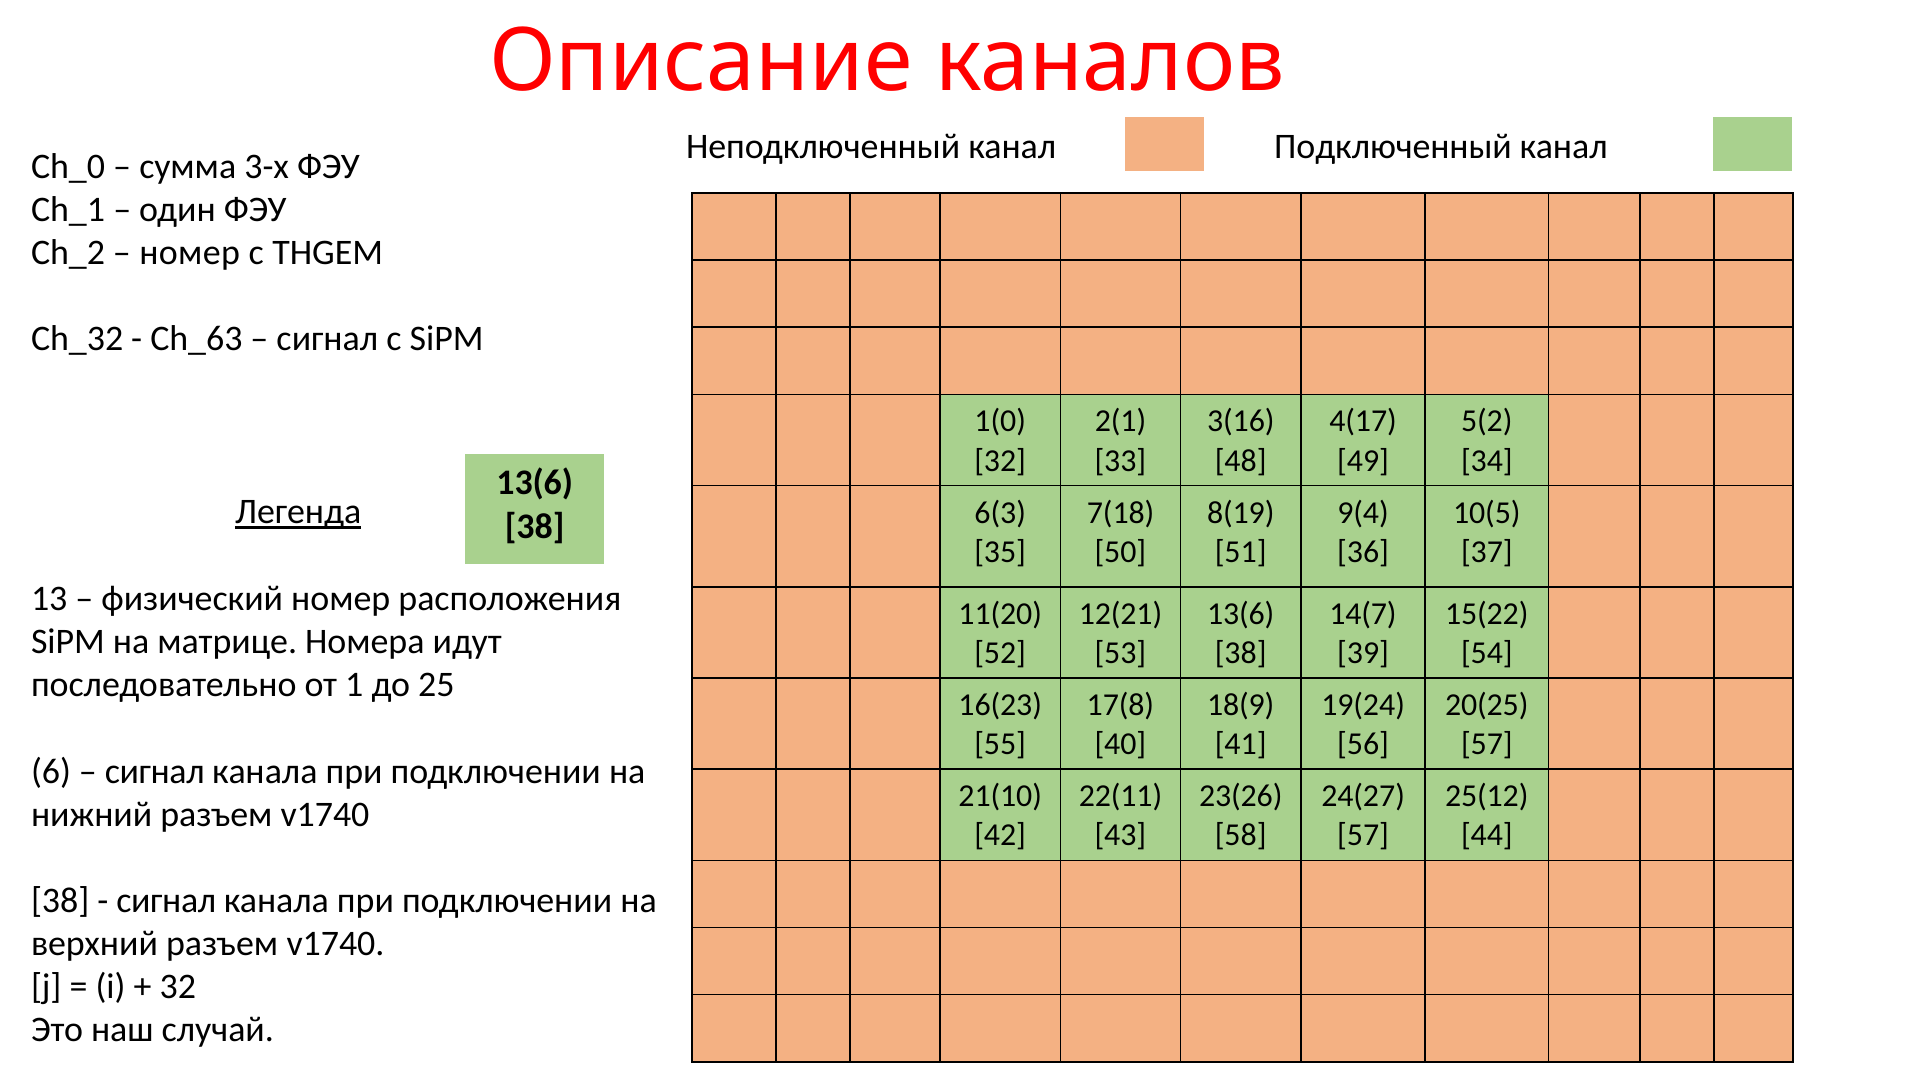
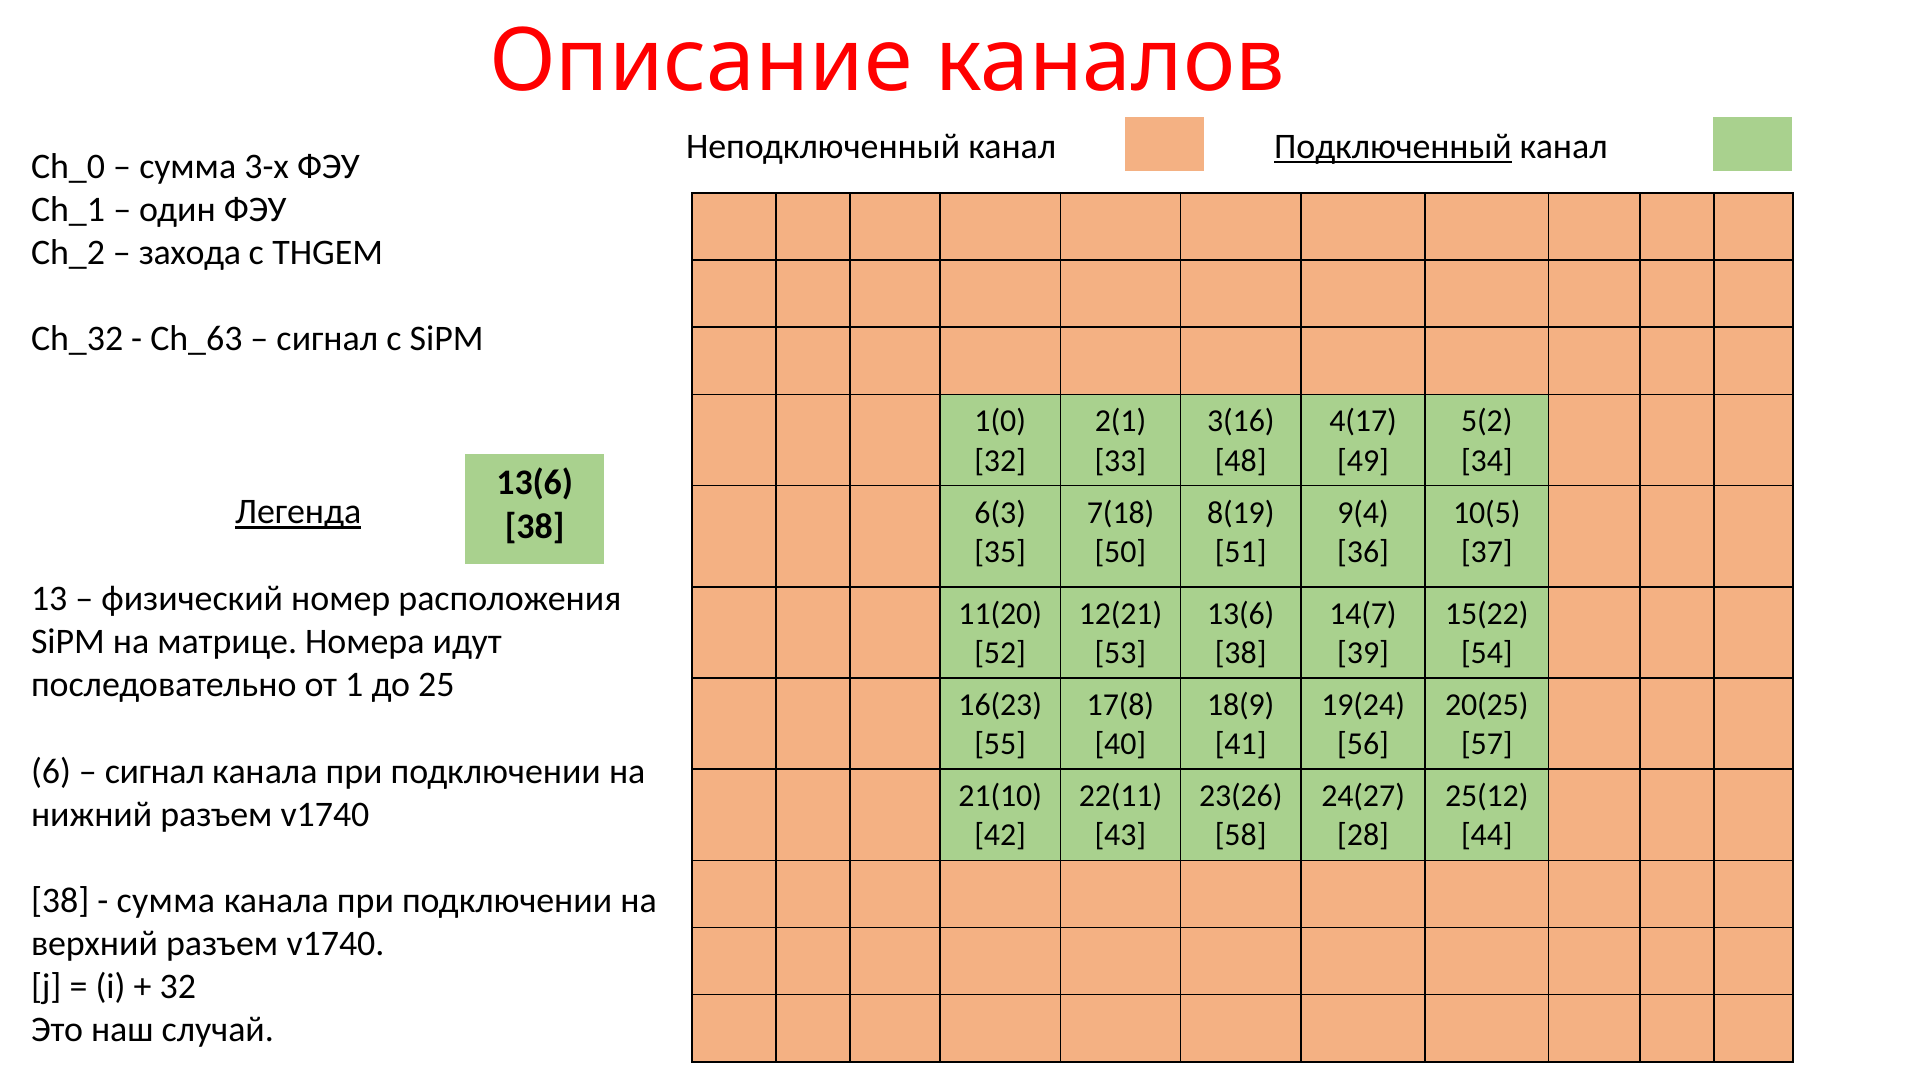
Подключенный underline: none -> present
номер at (190, 252): номер -> захода
57 at (1363, 835): 57 -> 28
сигнал at (166, 900): сигнал -> сумма
